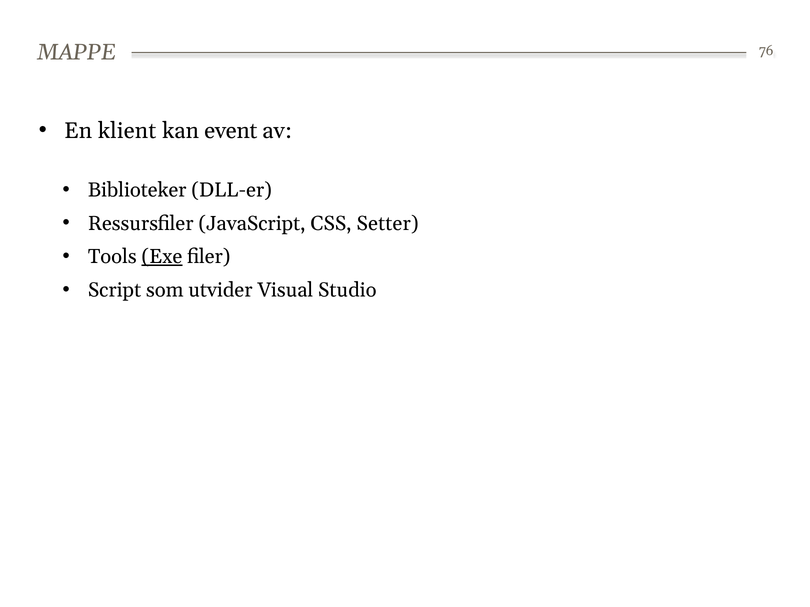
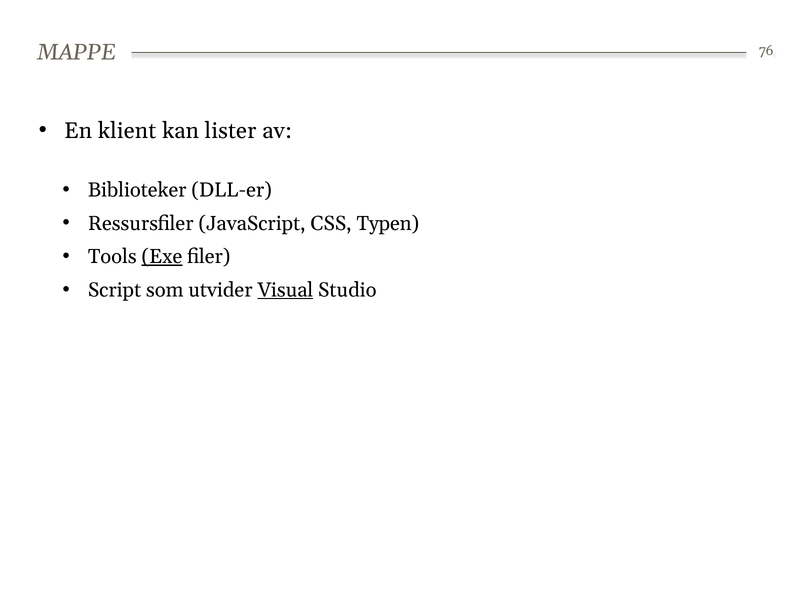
event: event -> lister
Setter: Setter -> Typen
Visual underline: none -> present
